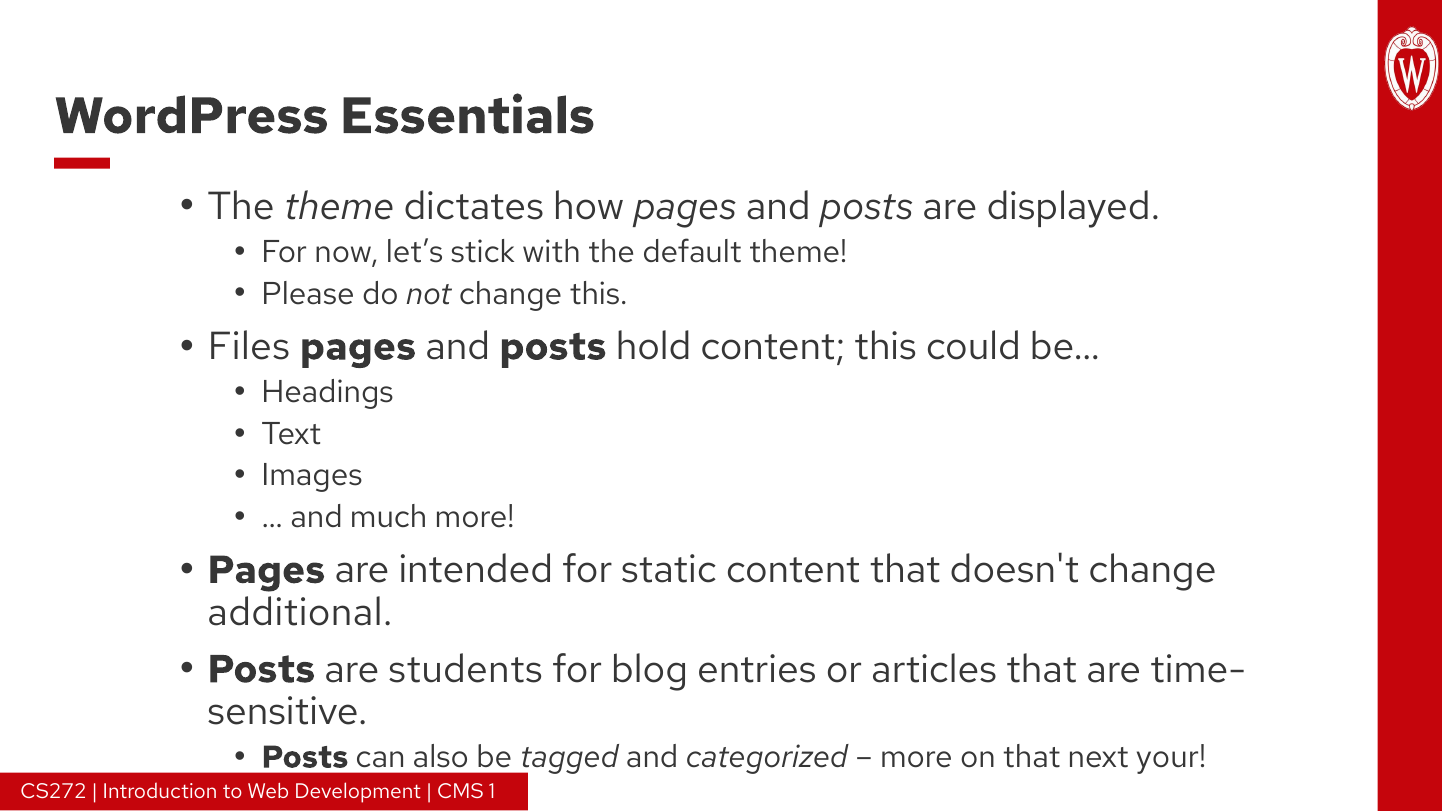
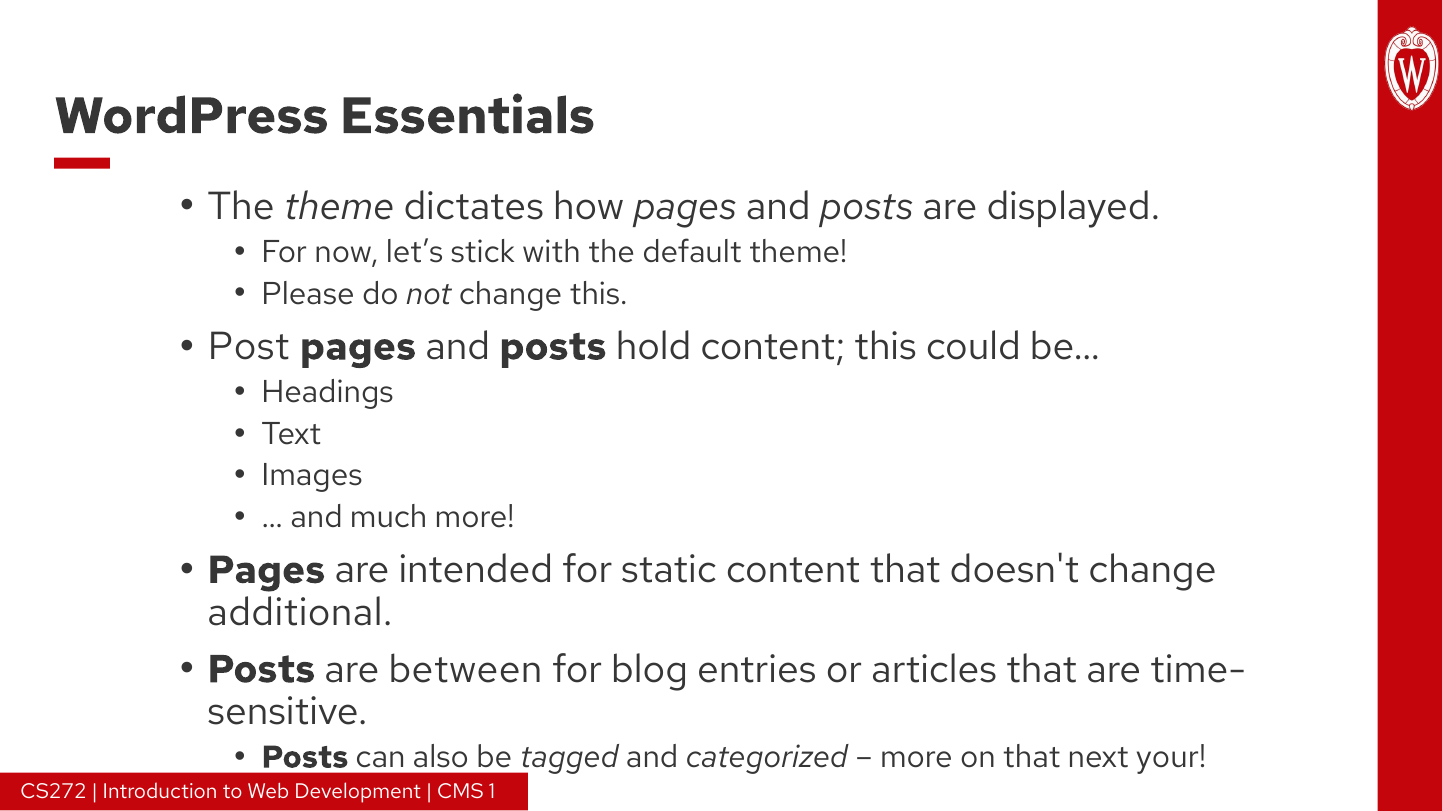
Files: Files -> Post
students: students -> between
